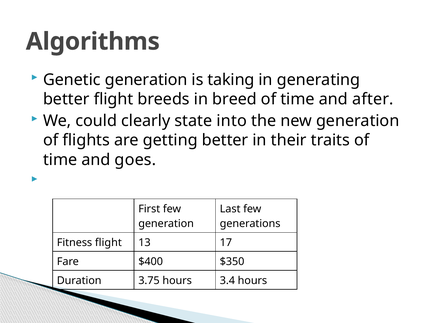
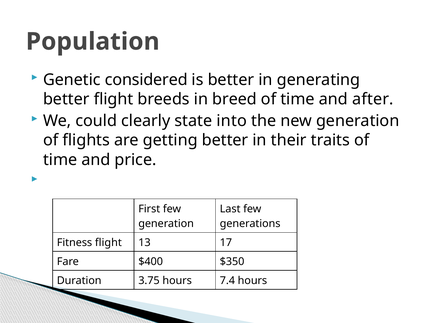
Algorithms: Algorithms -> Population
Genetic generation: generation -> considered
is taking: taking -> better
goes: goes -> price
3.4: 3.4 -> 7.4
